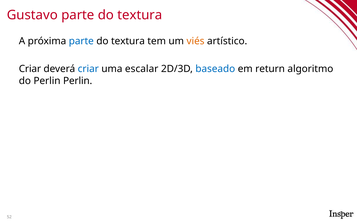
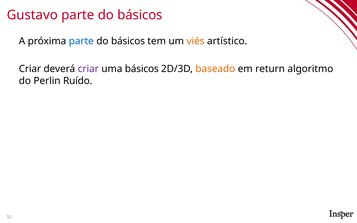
textura at (140, 15): textura -> básicos
textura at (128, 41): textura -> básicos
criar at (88, 69) colour: blue -> purple
uma escalar: escalar -> básicos
baseado colour: blue -> orange
Perlin Perlin: Perlin -> Ruído
